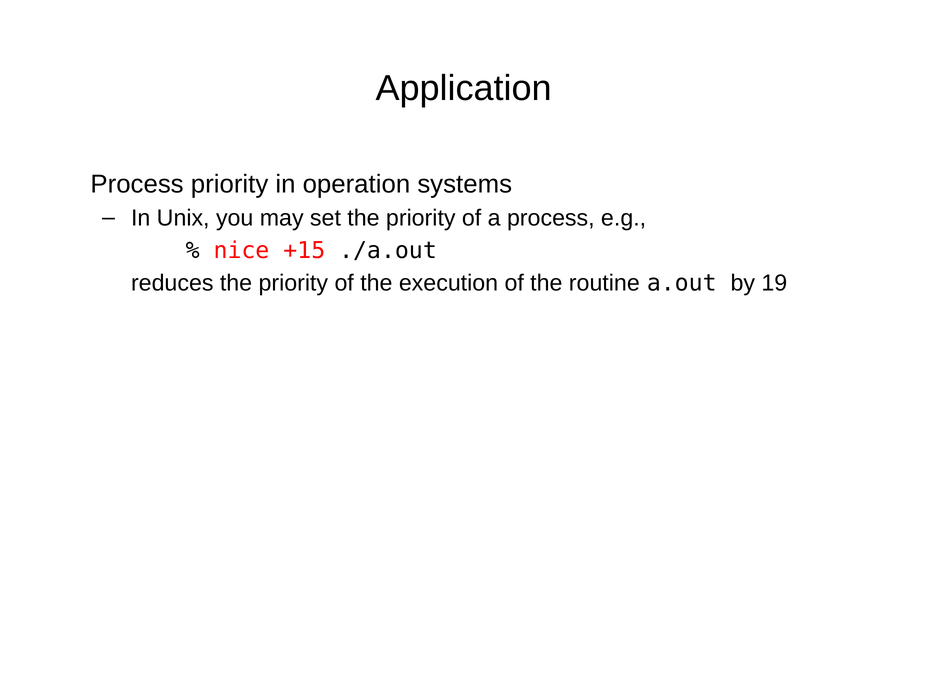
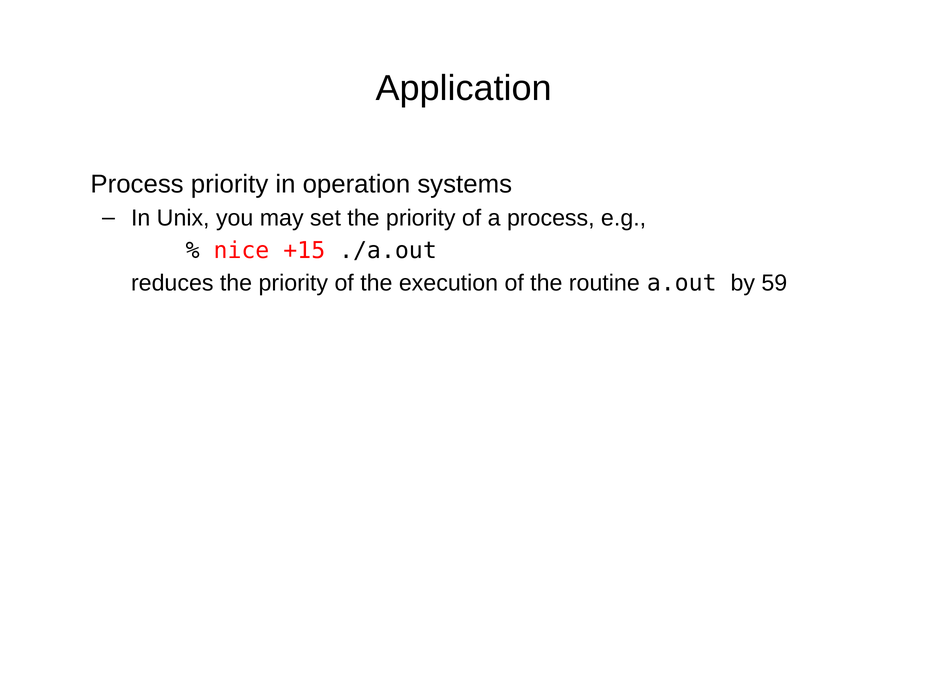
19: 19 -> 59
